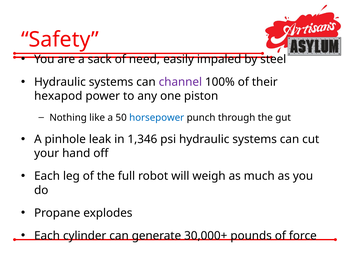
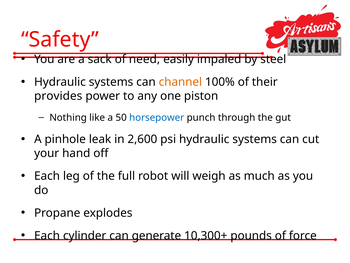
channel colour: purple -> orange
hexapod: hexapod -> provides
1,346: 1,346 -> 2,600
30,000+: 30,000+ -> 10,300+
